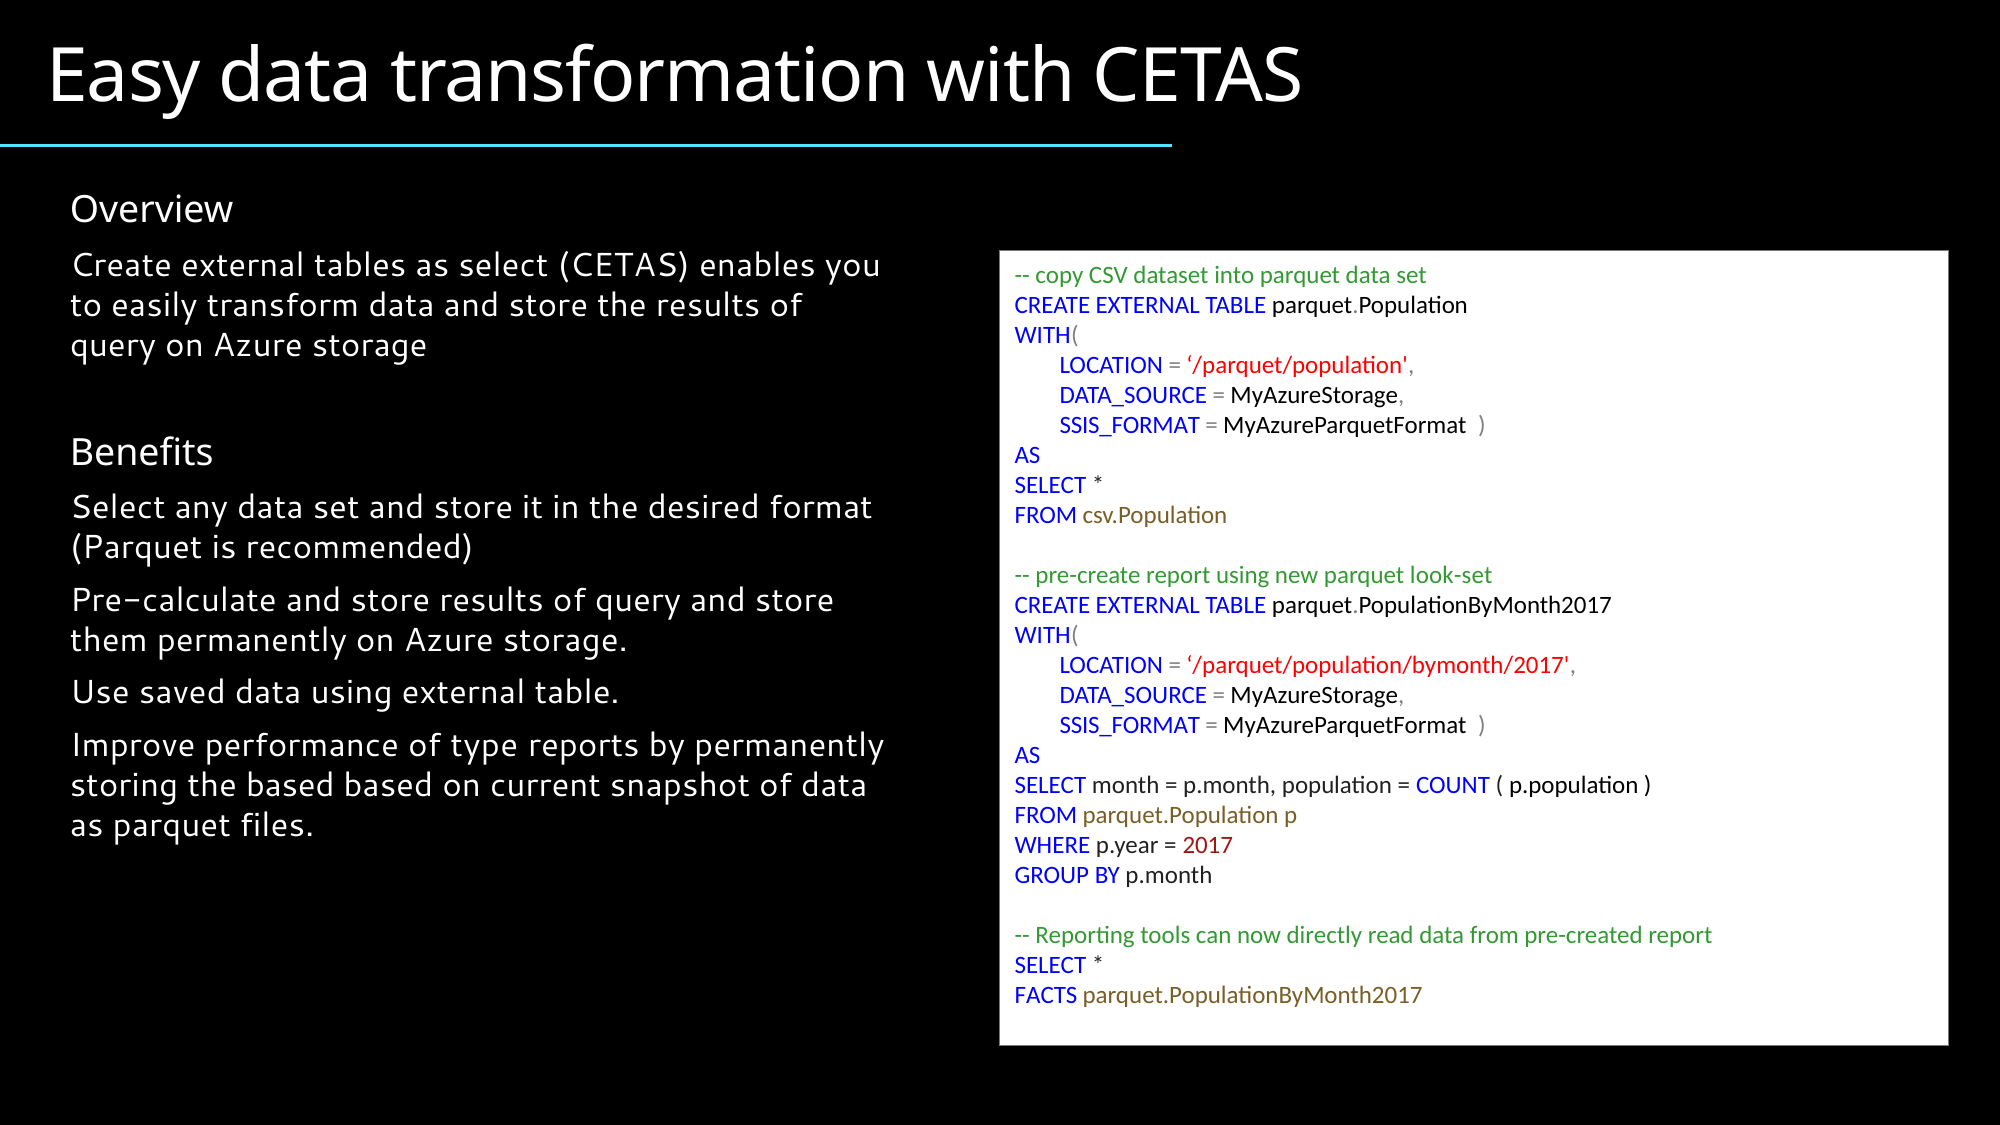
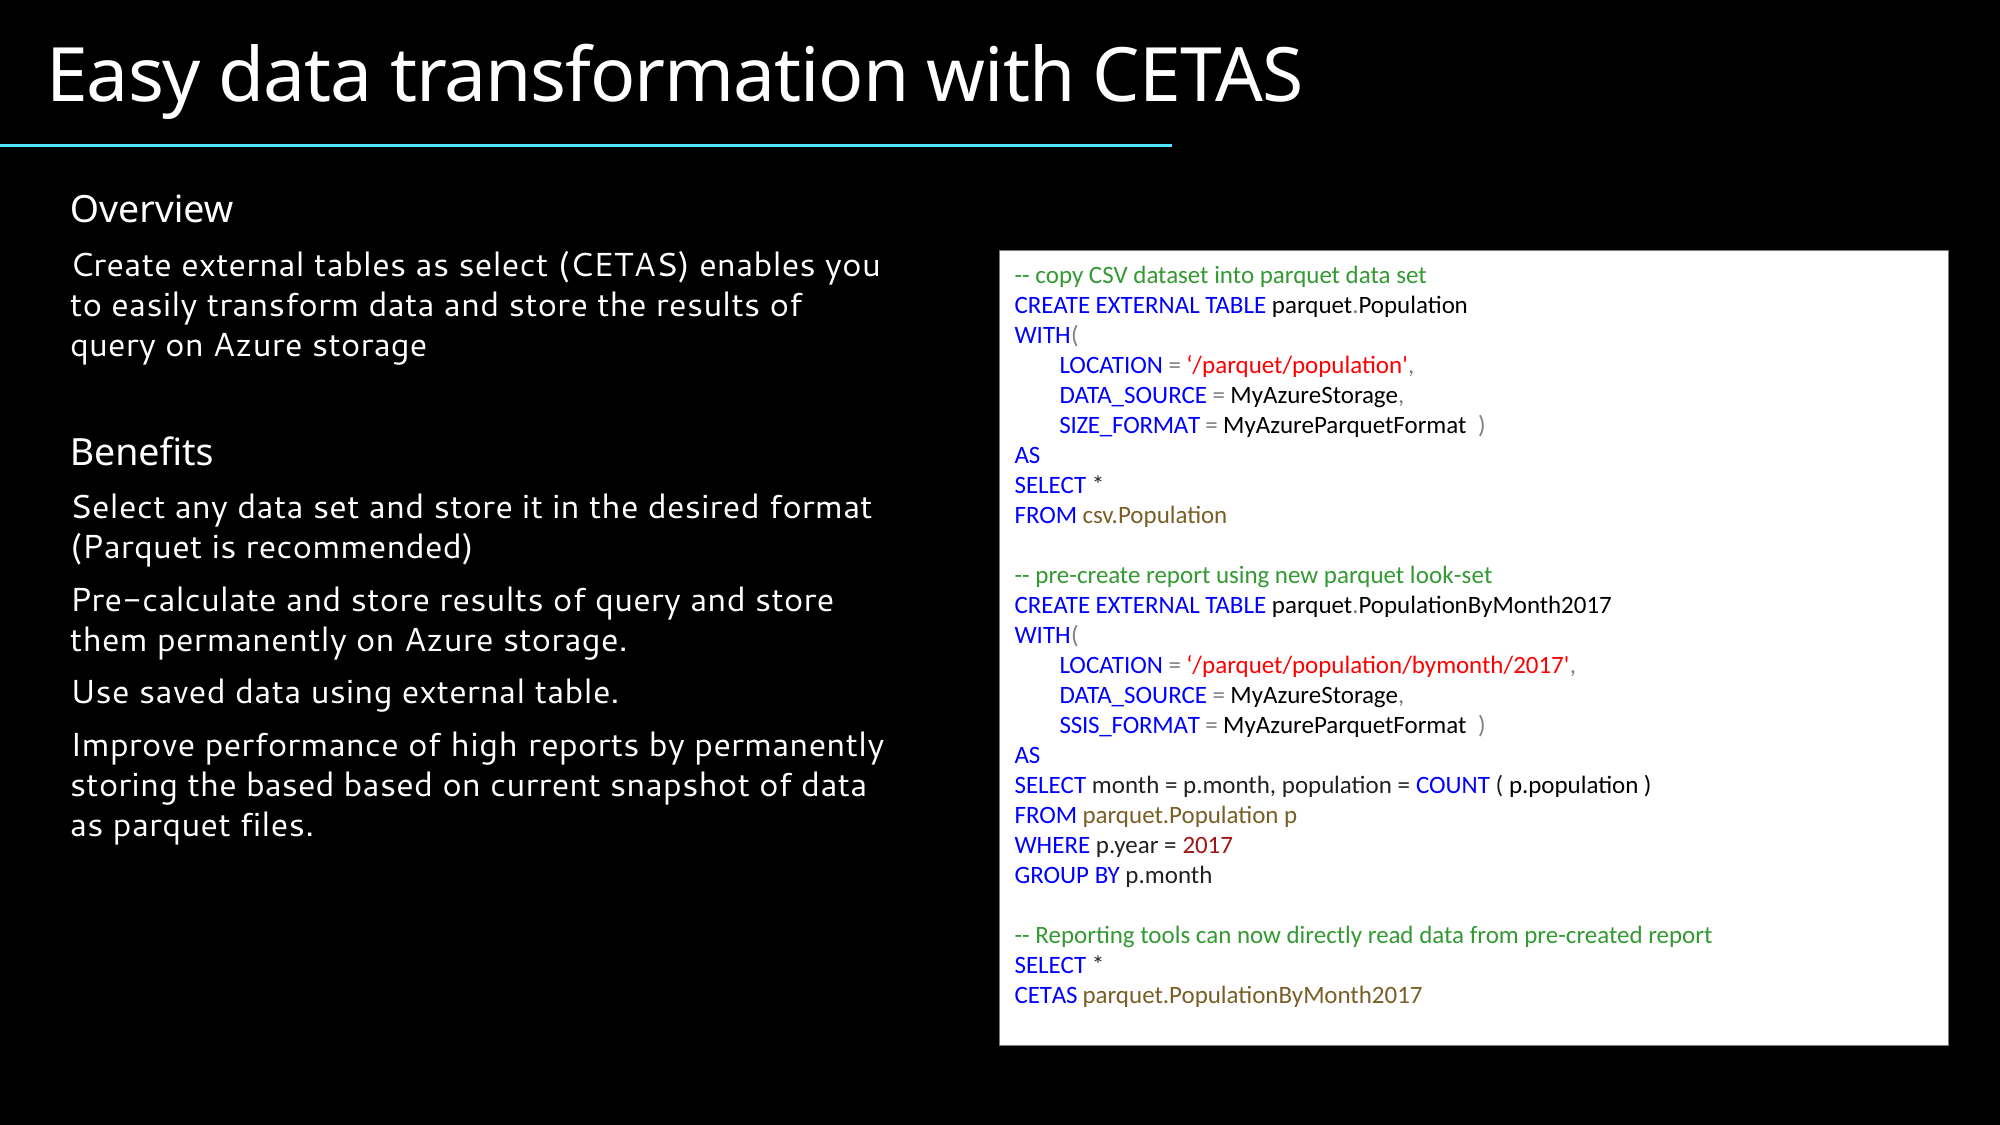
SSIS_FORMAT at (1130, 425): SSIS_FORMAT -> SIZE_FORMAT
type: type -> high
FACTS at (1046, 995): FACTS -> CETAS
